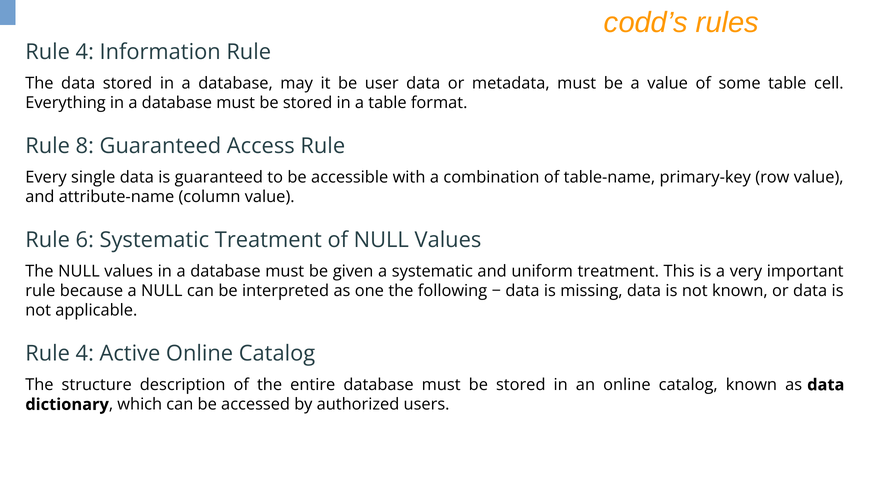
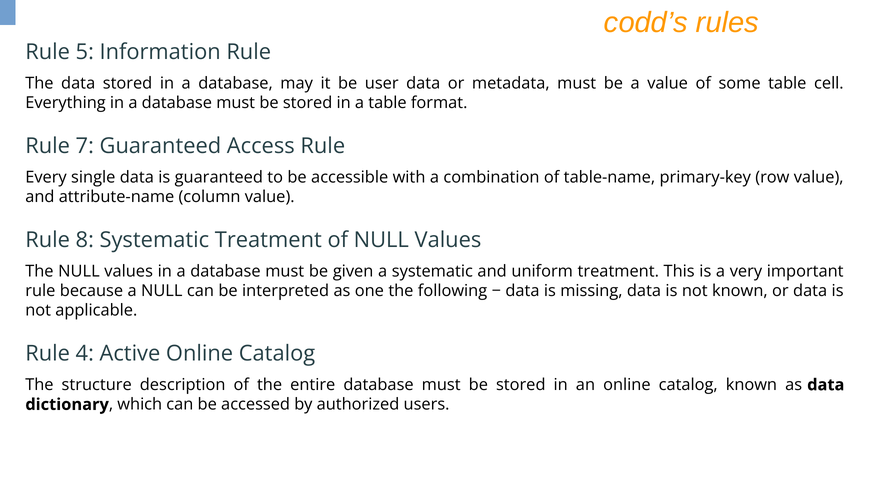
4 at (85, 52): 4 -> 5
8: 8 -> 7
6: 6 -> 8
